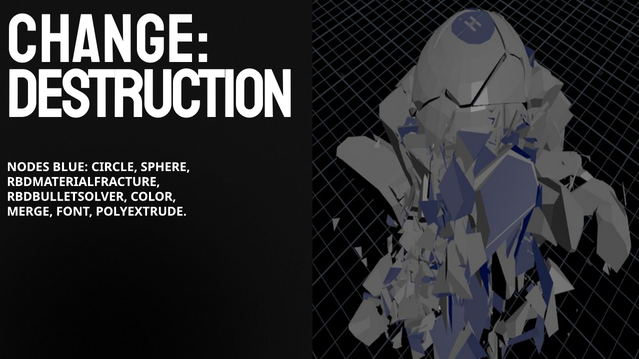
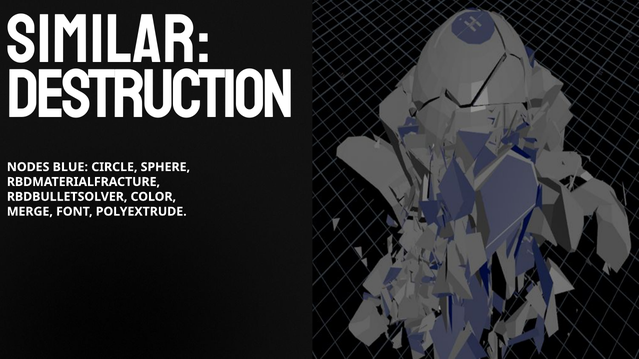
CHANGE: CHANGE -> SIMILAR
